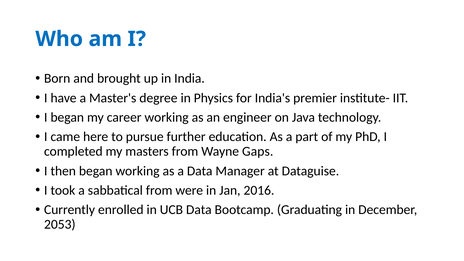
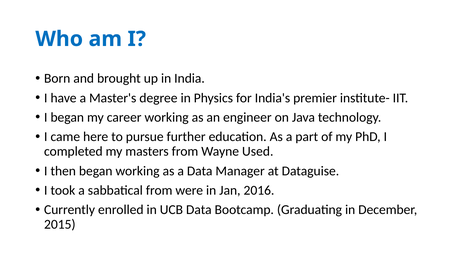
Gaps: Gaps -> Used
2053: 2053 -> 2015
